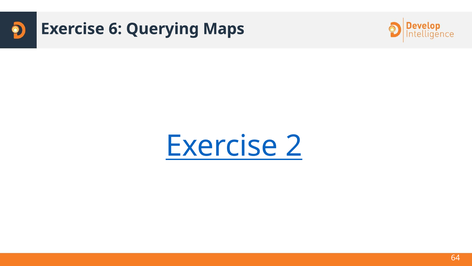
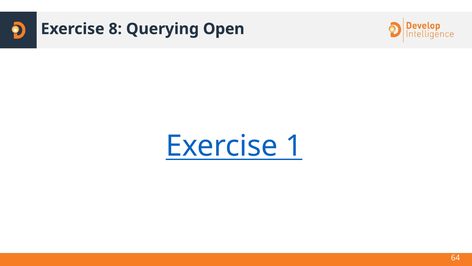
6: 6 -> 8
Maps: Maps -> Open
2: 2 -> 1
